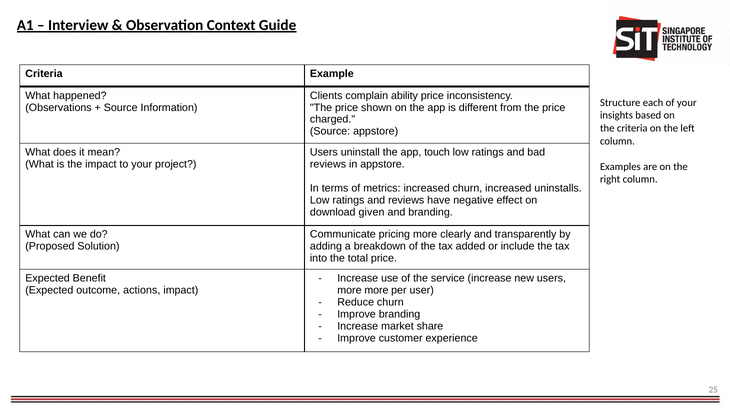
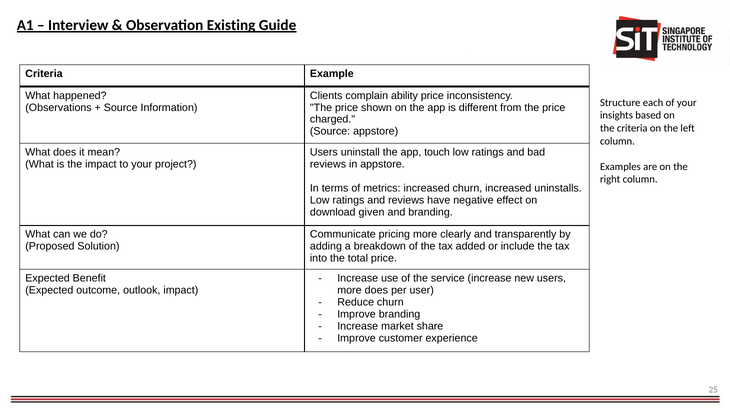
Context: Context -> Existing
actions: actions -> outlook
more more: more -> does
